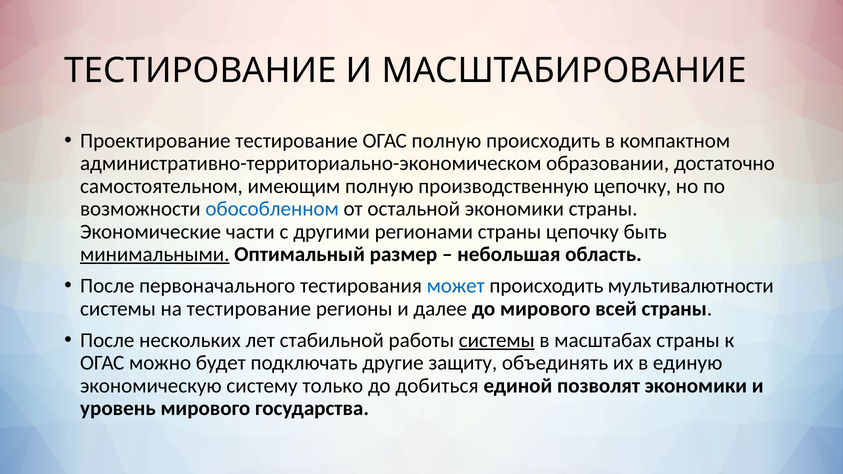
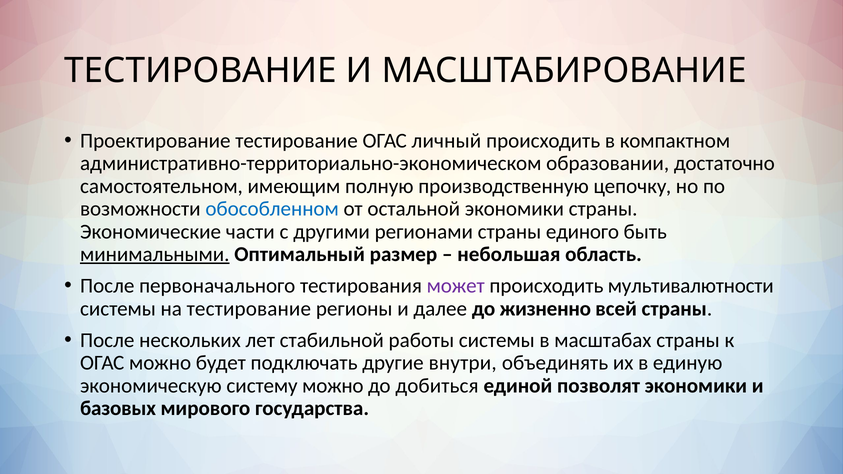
ОГАС полную: полную -> личный
страны цепочку: цепочку -> единого
может colour: blue -> purple
до мирового: мирового -> жизненно
системы at (497, 340) underline: present -> none
защиту: защиту -> внутри
систему только: только -> можно
уровень: уровень -> базовых
